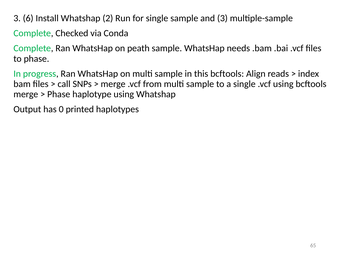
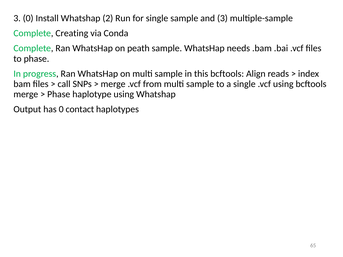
3 6: 6 -> 0
Checked: Checked -> Creating
printed: printed -> contact
